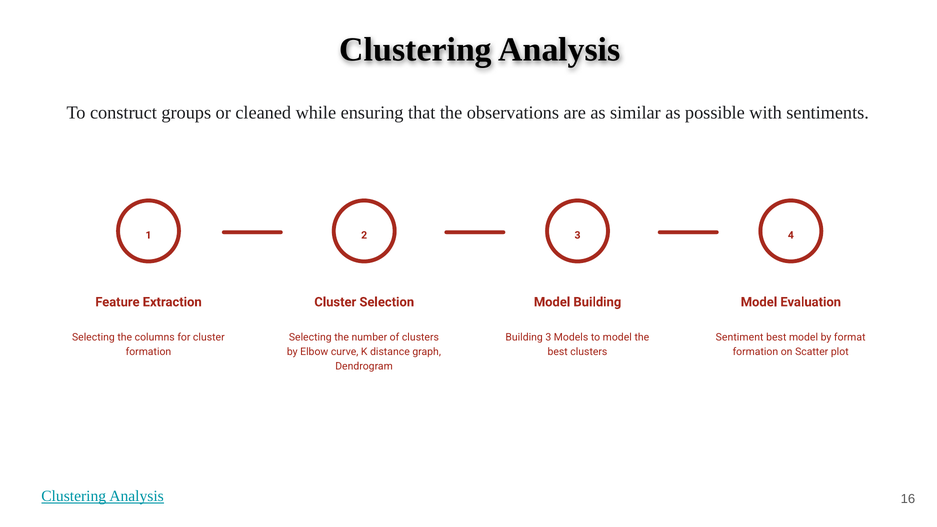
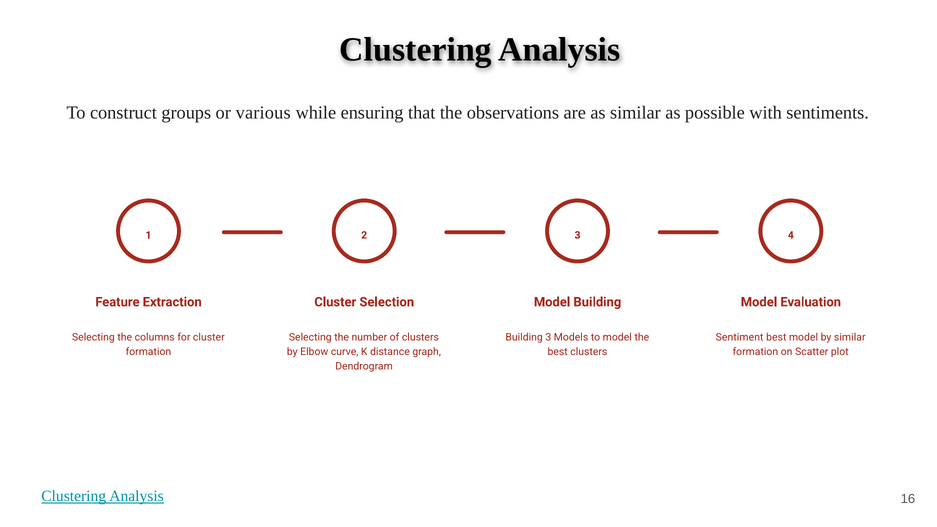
cleaned: cleaned -> various
by format: format -> similar
